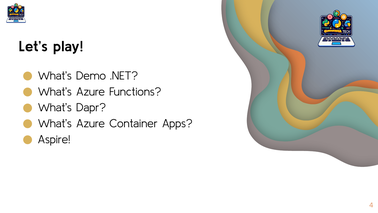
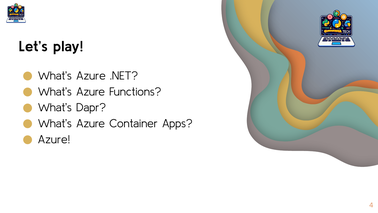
Demo at (91, 76): Demo -> Azure
Aspire at (54, 139): Aspire -> Azure
